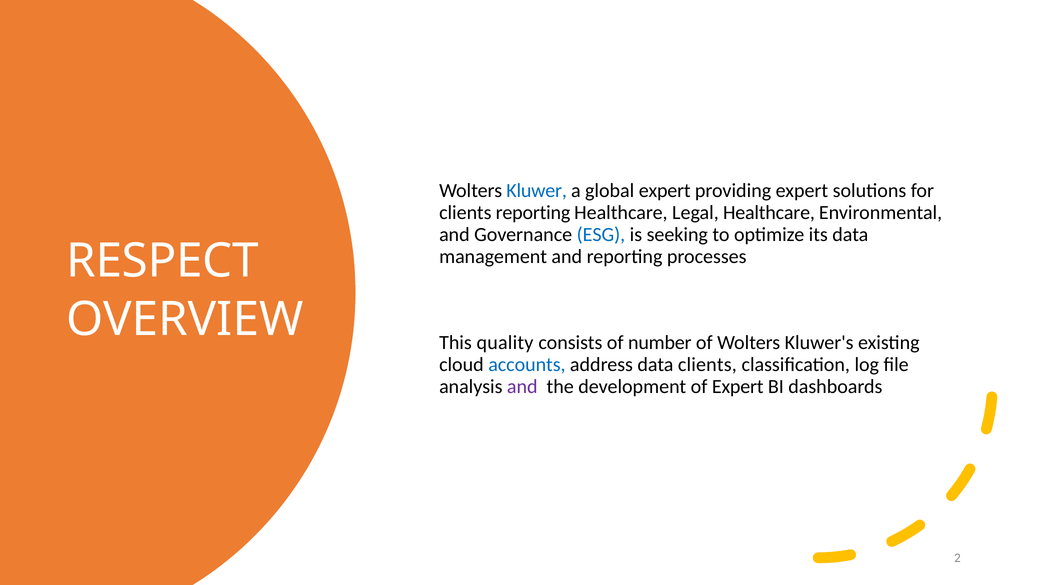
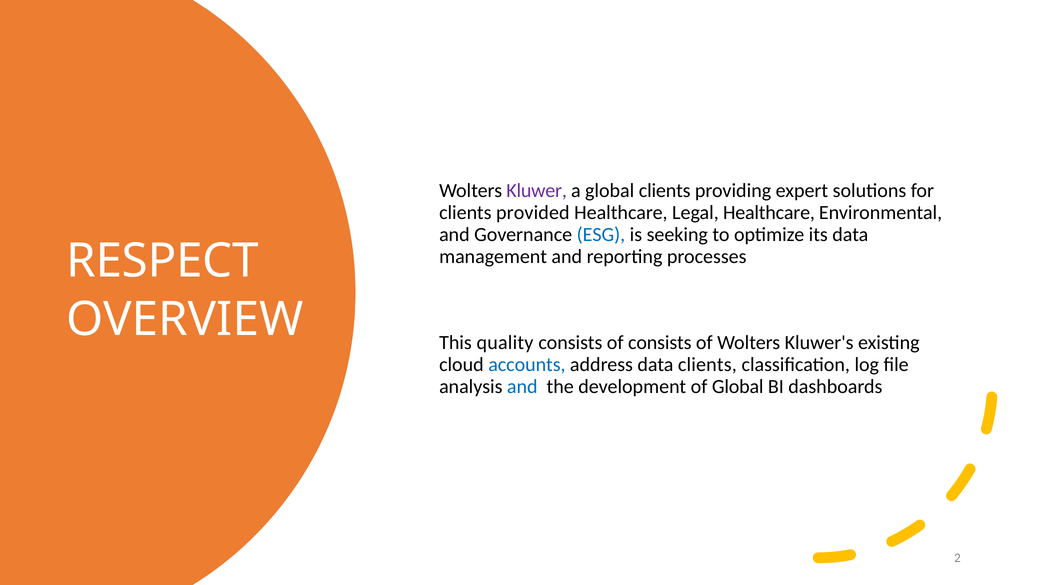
Kluwer colour: blue -> purple
global expert: expert -> clients
clients reporting: reporting -> provided
of number: number -> consists
and at (522, 387) colour: purple -> blue
of Expert: Expert -> Global
